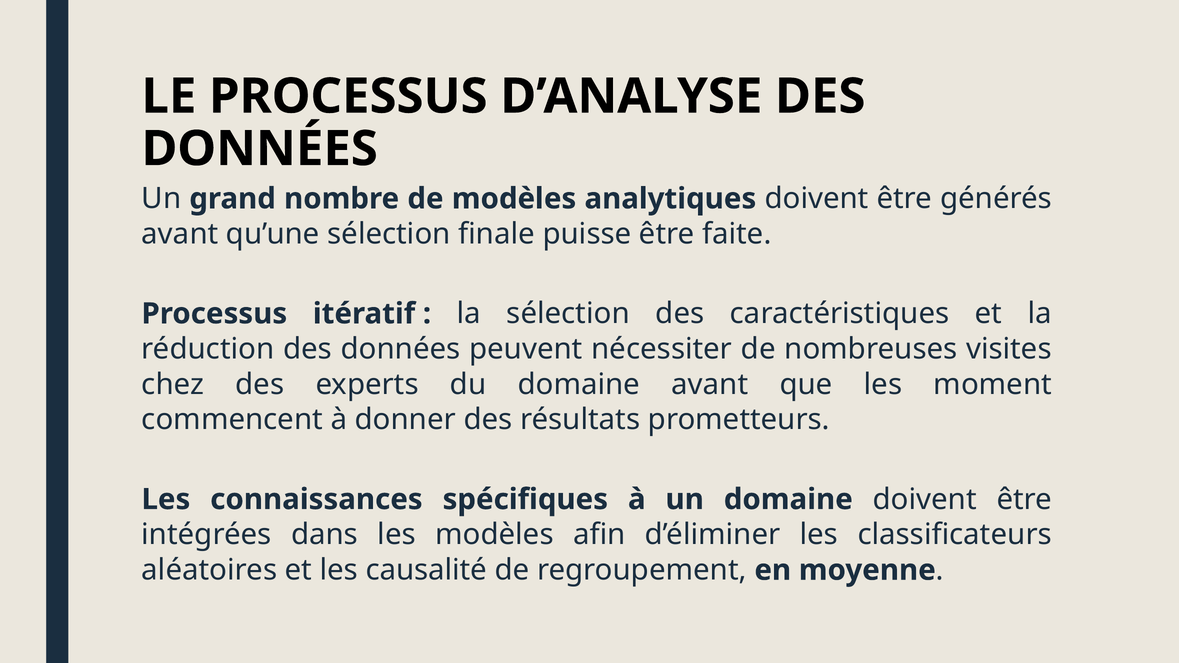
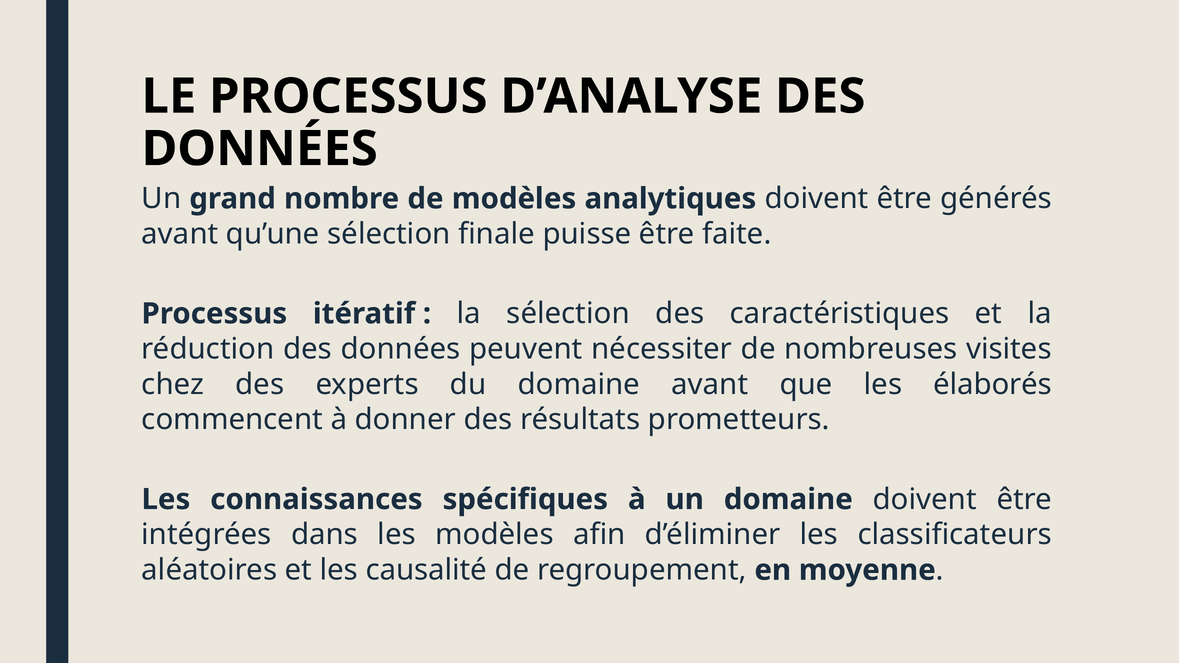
moment: moment -> élaborés
